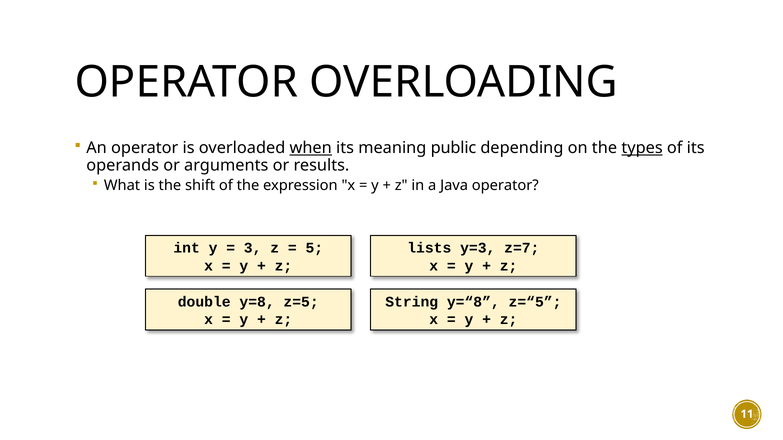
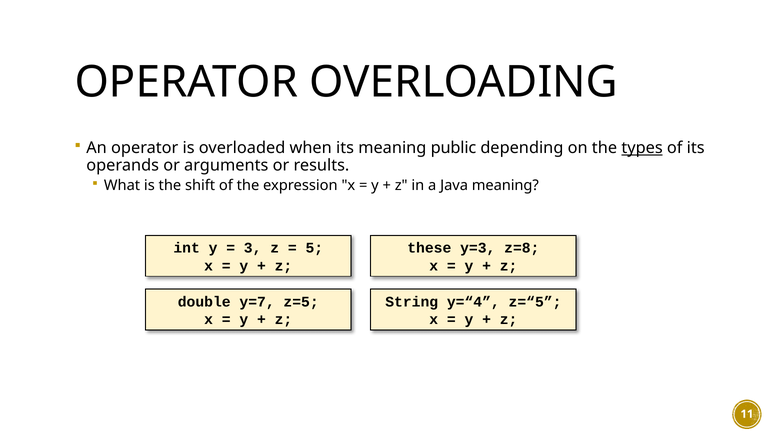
when underline: present -> none
Java operator: operator -> meaning
lists: lists -> these
z=7: z=7 -> z=8
y=8: y=8 -> y=7
y=“8: y=“8 -> y=“4
